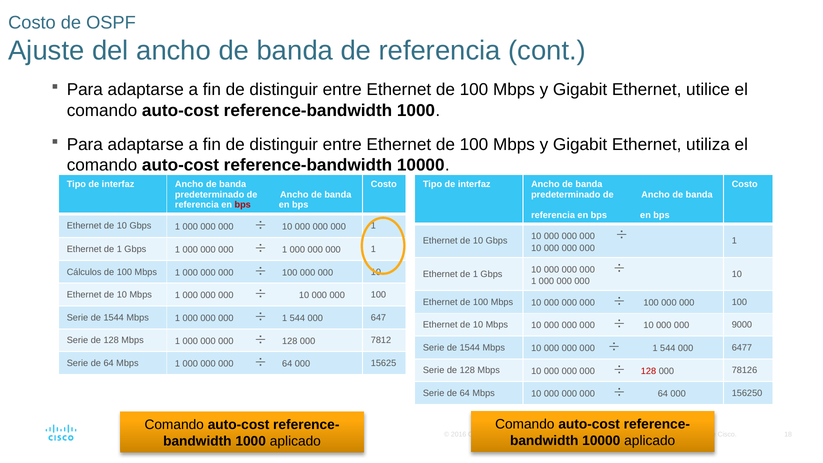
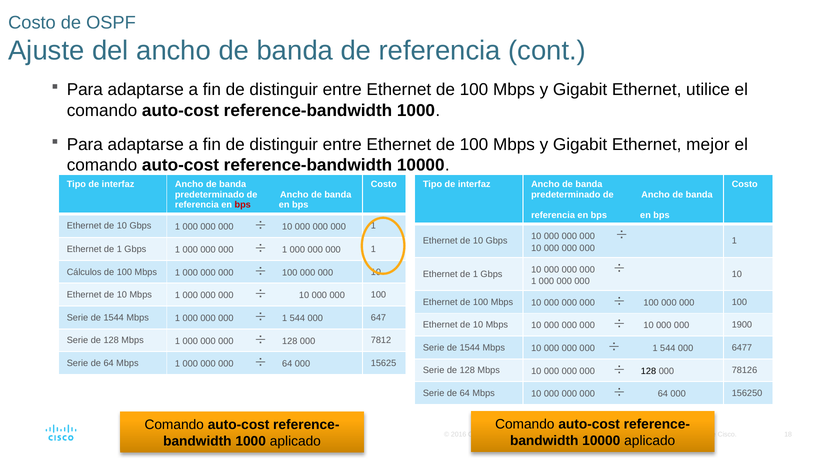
utiliza: utiliza -> mejor
9000: 9000 -> 1900
128 at (649, 371) colour: red -> black
